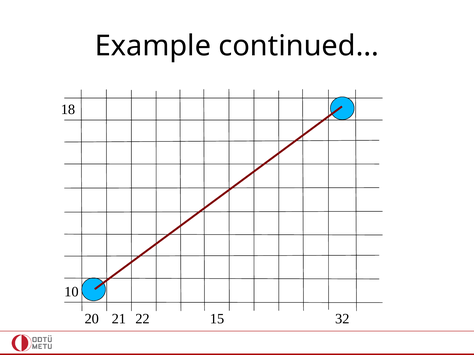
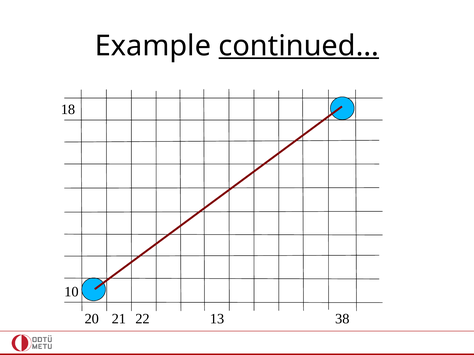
continued underline: none -> present
15: 15 -> 13
32: 32 -> 38
